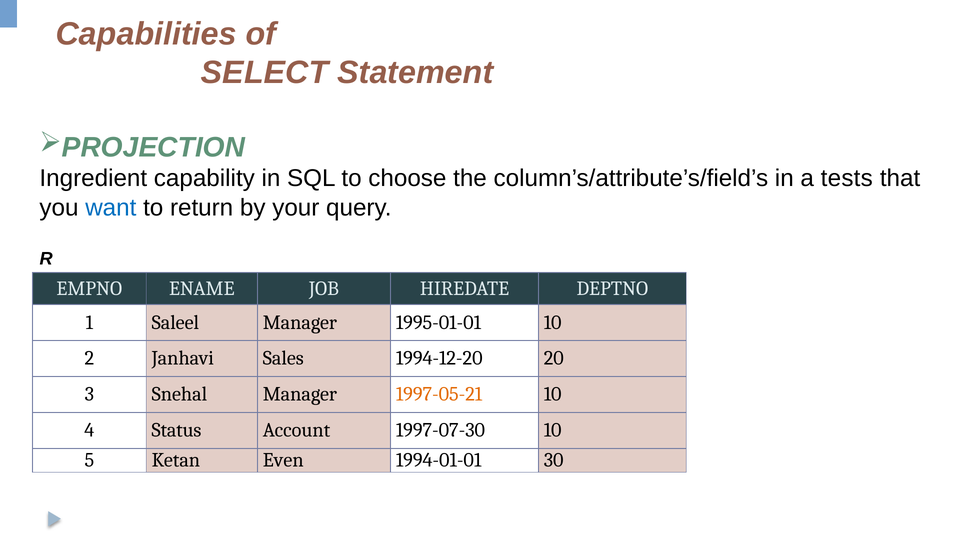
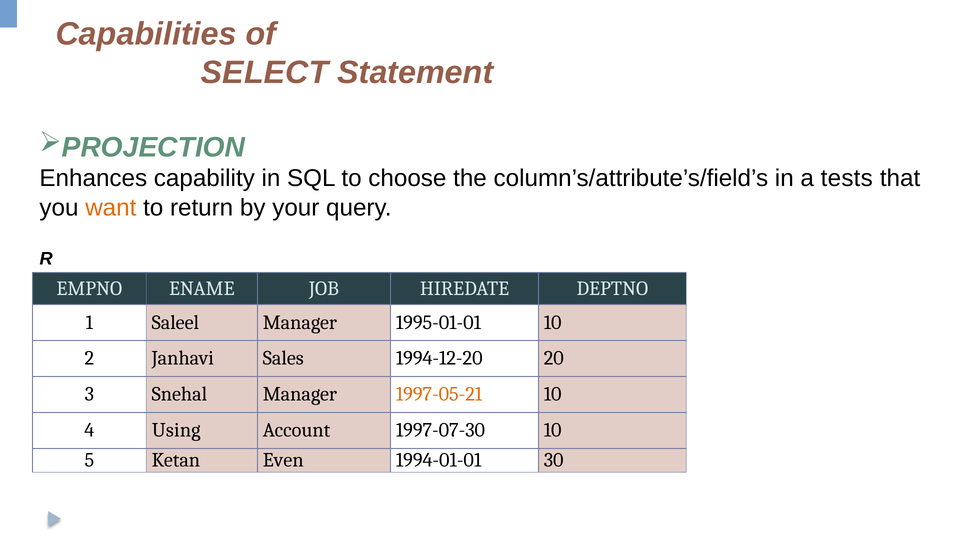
Ingredient: Ingredient -> Enhances
want colour: blue -> orange
Status: Status -> Using
